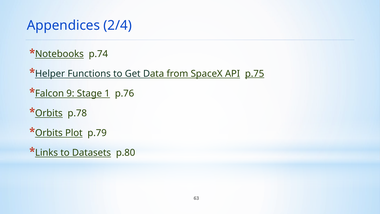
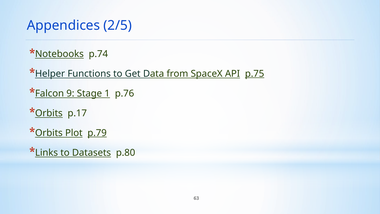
2/4: 2/4 -> 2/5
p.78: p.78 -> p.17
p.79 underline: none -> present
